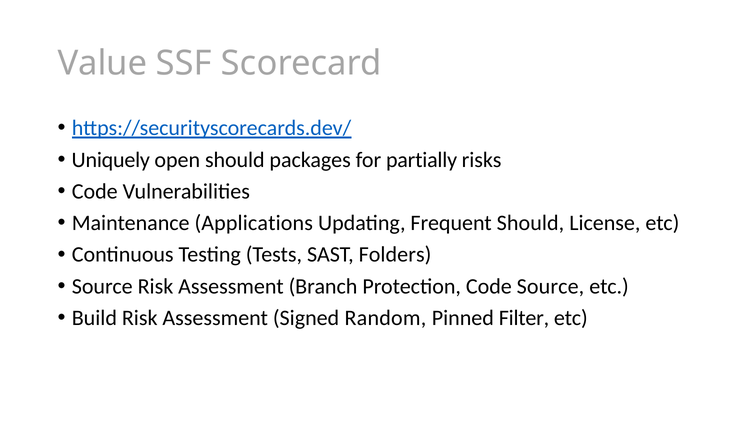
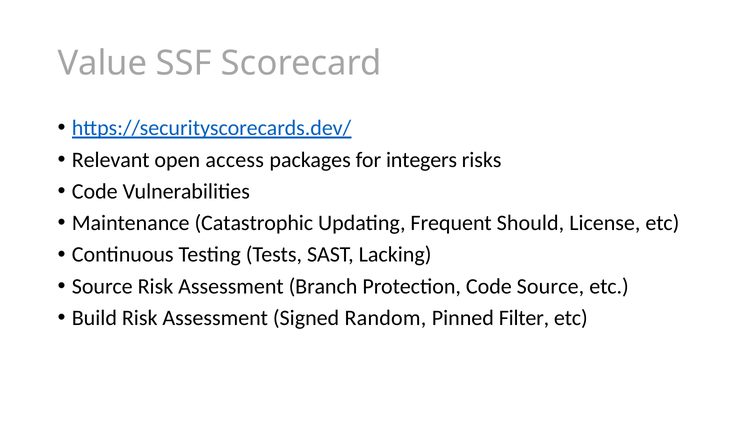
Uniquely: Uniquely -> Relevant
open should: should -> access
partially: partially -> integers
Applications: Applications -> Catastrophic
Folders: Folders -> Lacking
